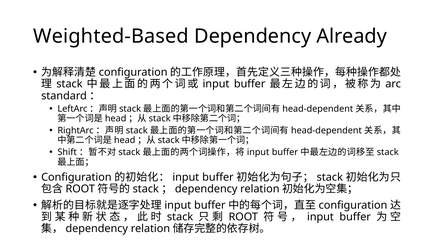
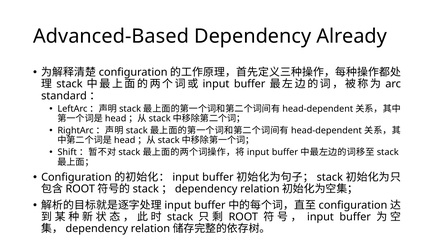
Weighted-Based: Weighted-Based -> Advanced-Based
